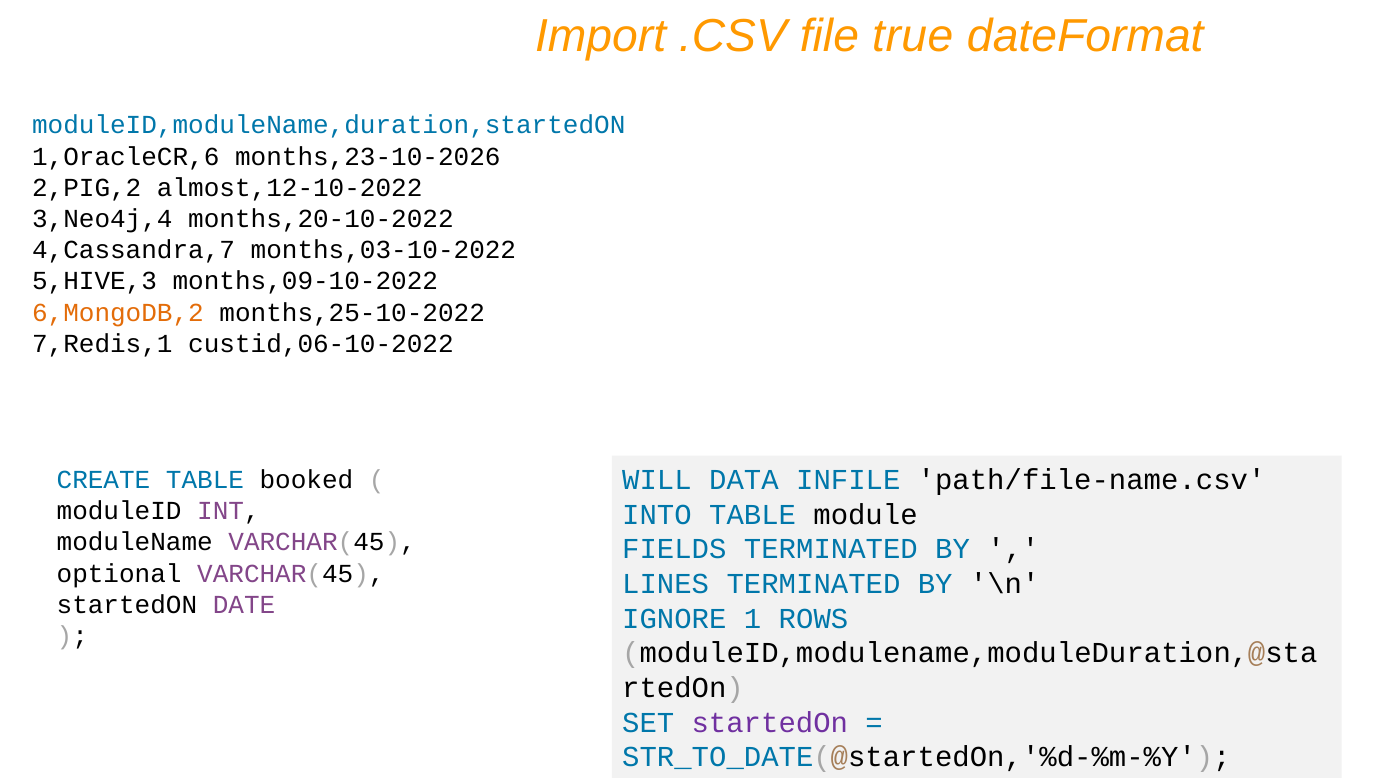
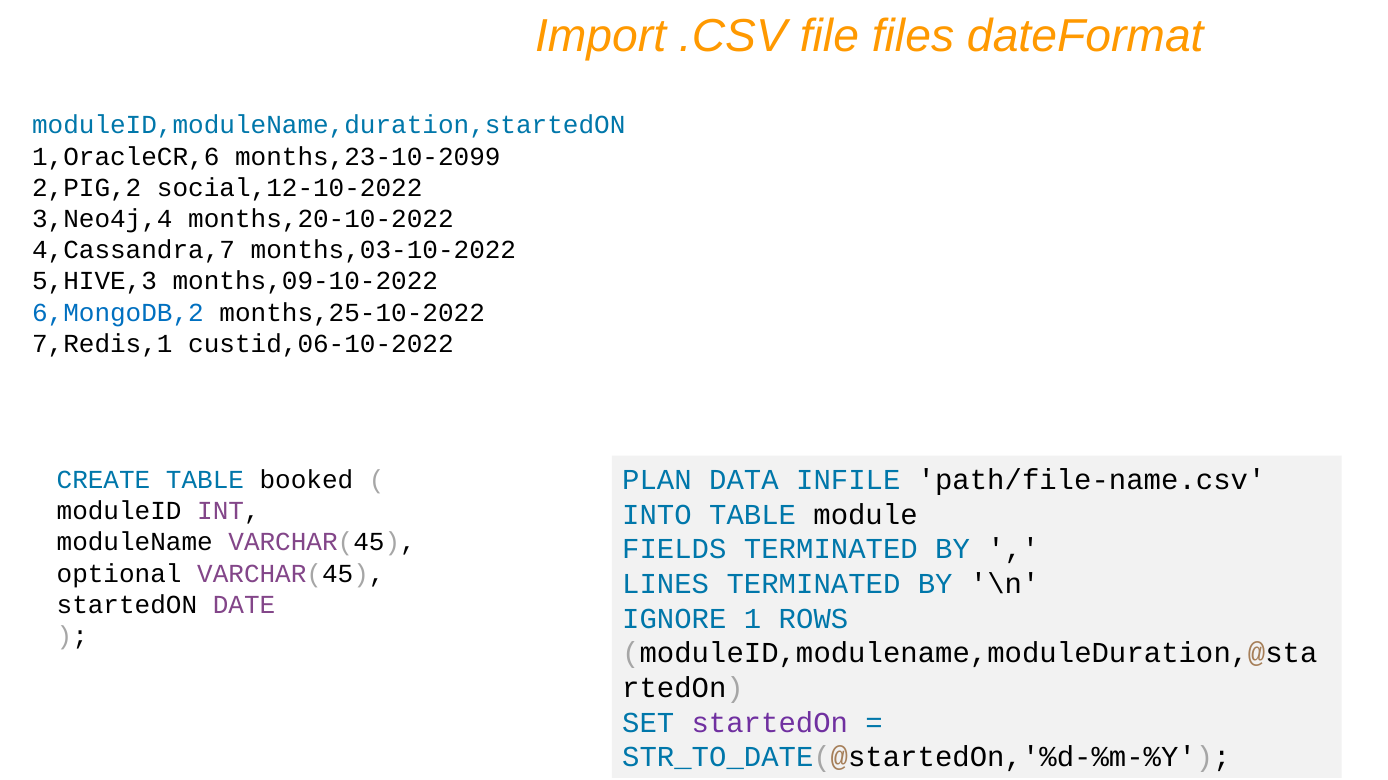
true: true -> files
months,23-10-2026: months,23-10-2026 -> months,23-10-2099
almost,12-10-2022: almost,12-10-2022 -> social,12-10-2022
6,MongoDB,2 colour: orange -> blue
WILL: WILL -> PLAN
